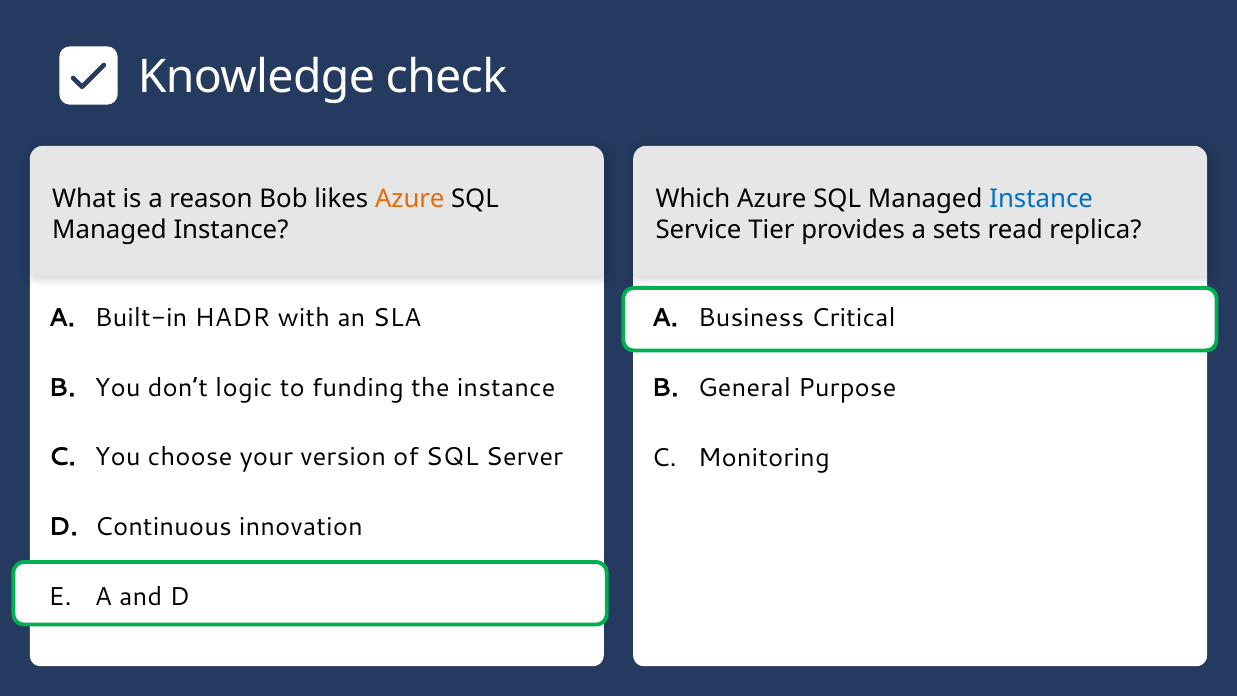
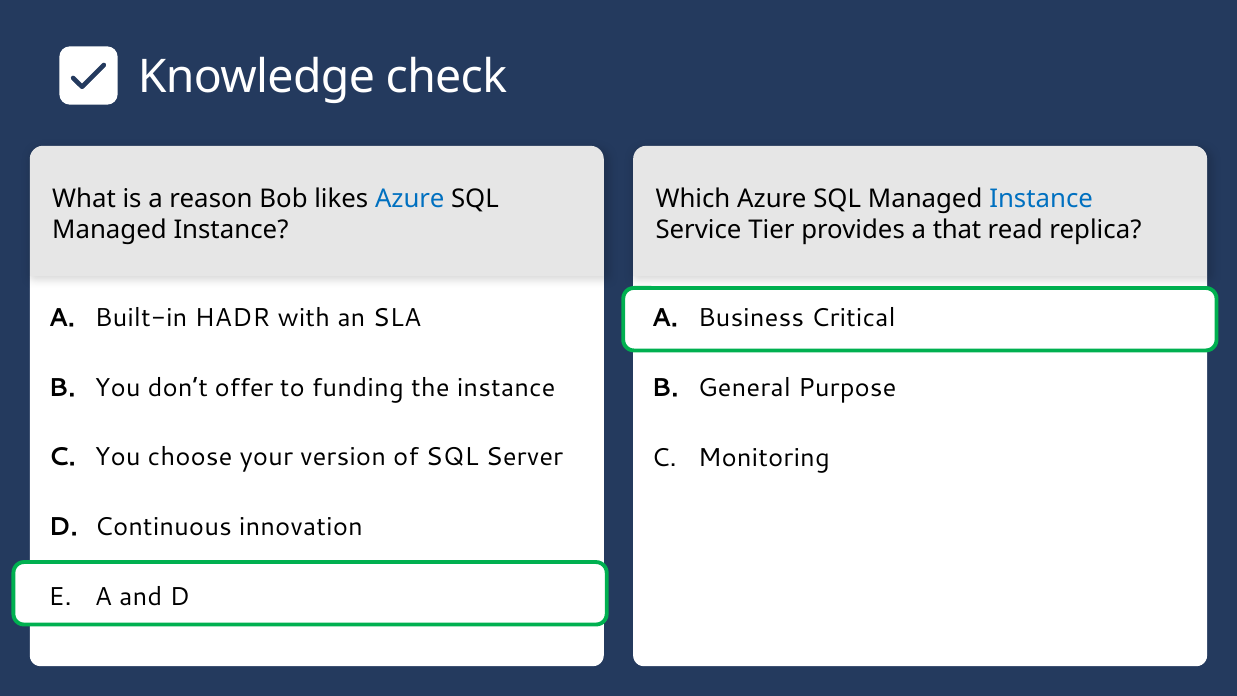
Azure at (410, 199) colour: orange -> blue
sets: sets -> that
logic: logic -> offer
